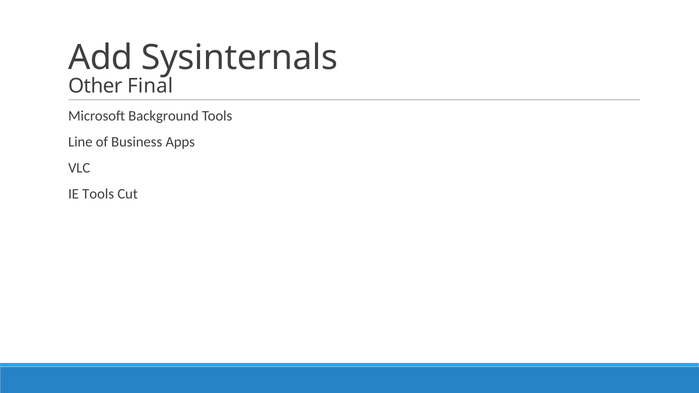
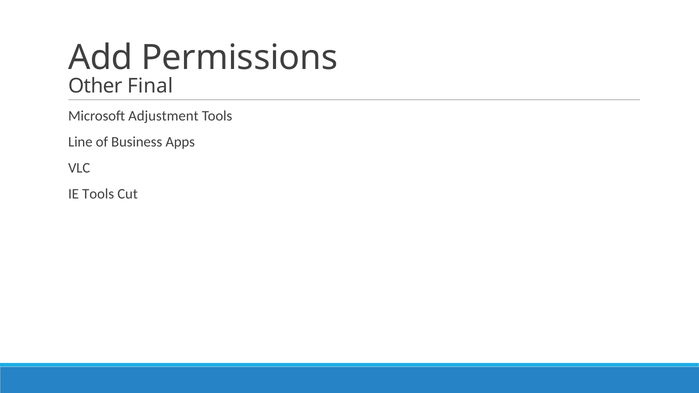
Sysinternals: Sysinternals -> Permissions
Background: Background -> Adjustment
